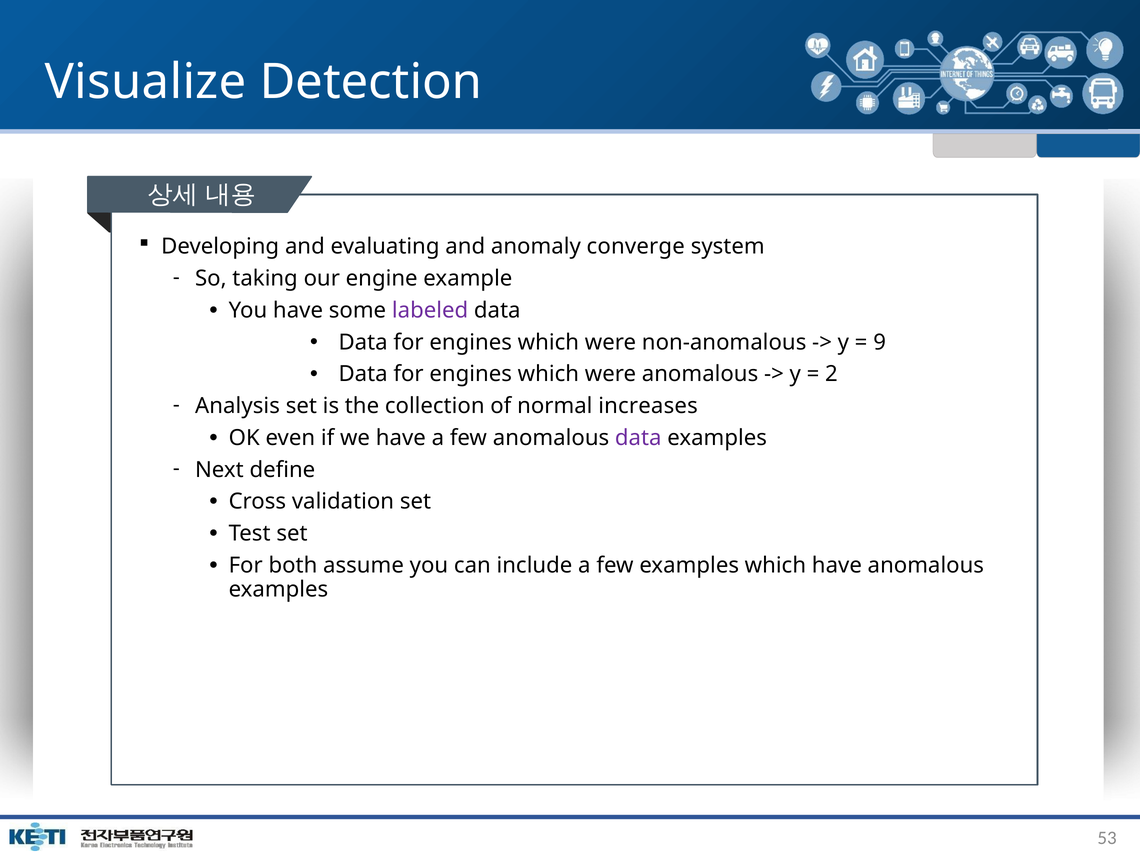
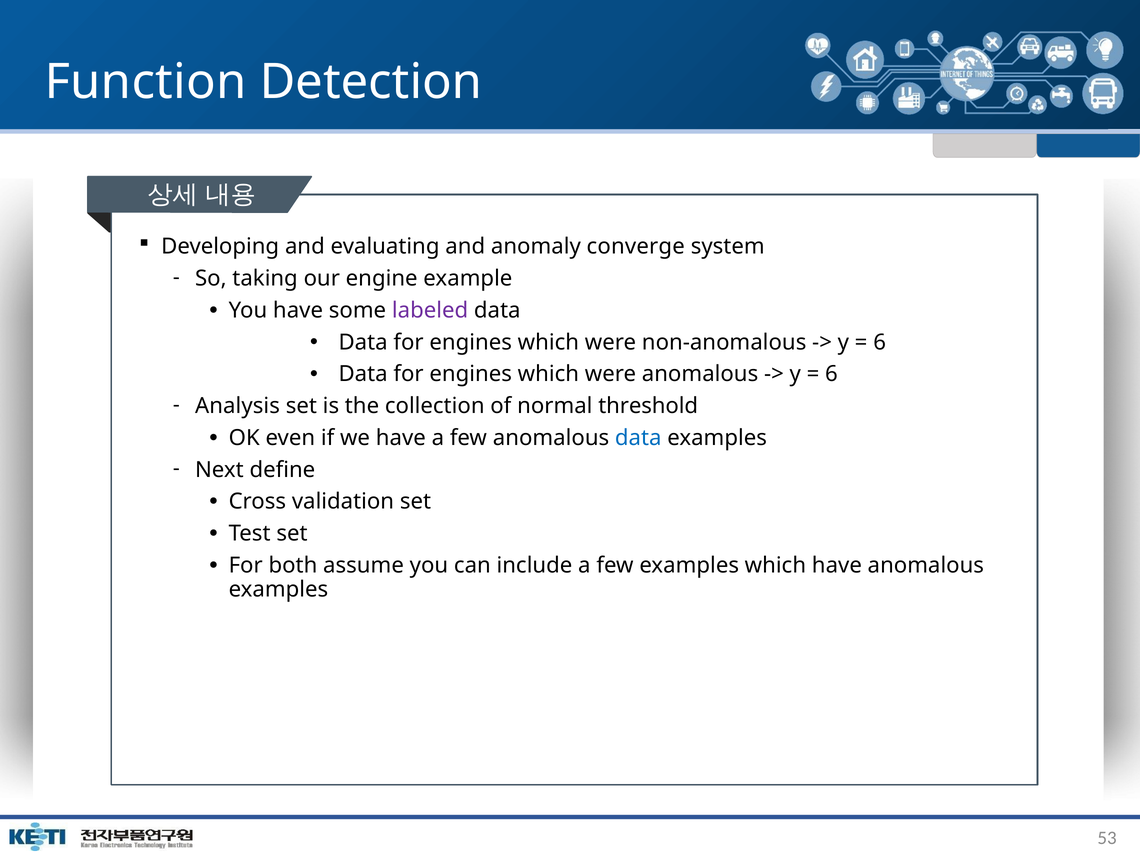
Visualize: Visualize -> Function
9 at (880, 342): 9 -> 6
2 at (831, 374): 2 -> 6
increases: increases -> threshold
data at (638, 438) colour: purple -> blue
